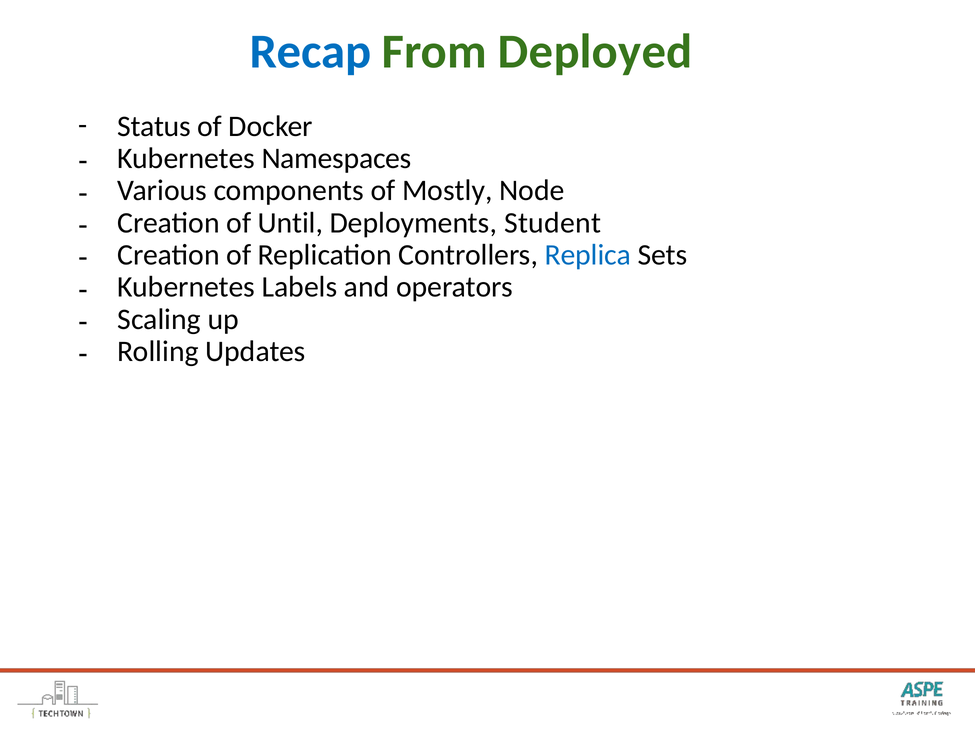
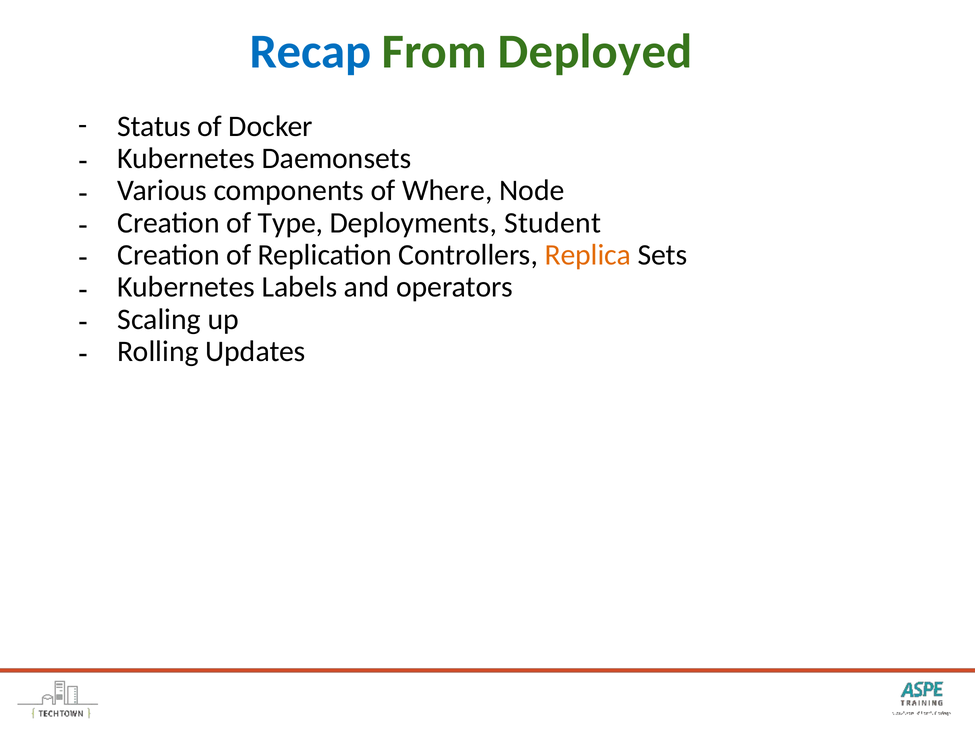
Namespaces: Namespaces -> Daemonsets
Mostly: Mostly -> Where
Until: Until -> Type
Replica colour: blue -> orange
